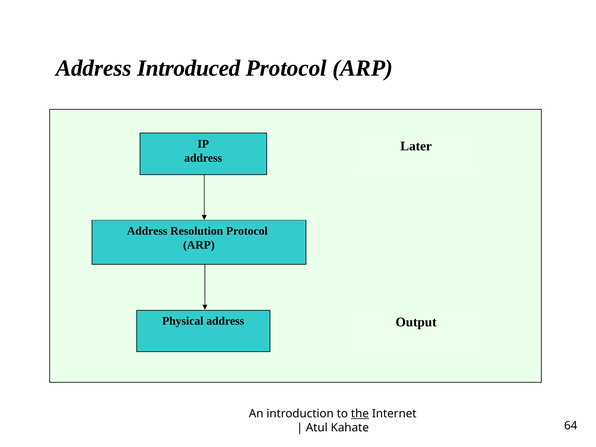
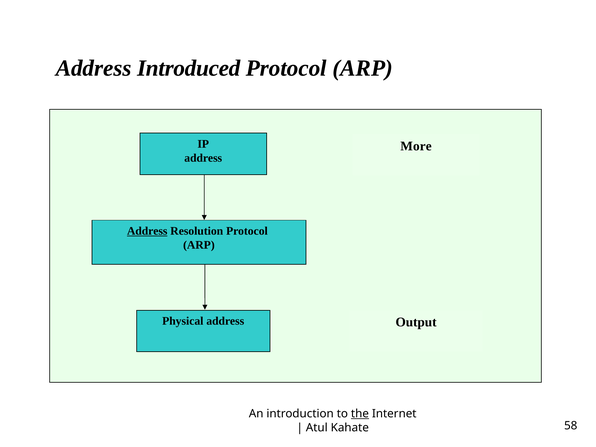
Later: Later -> More
Address at (147, 231) underline: none -> present
64: 64 -> 58
